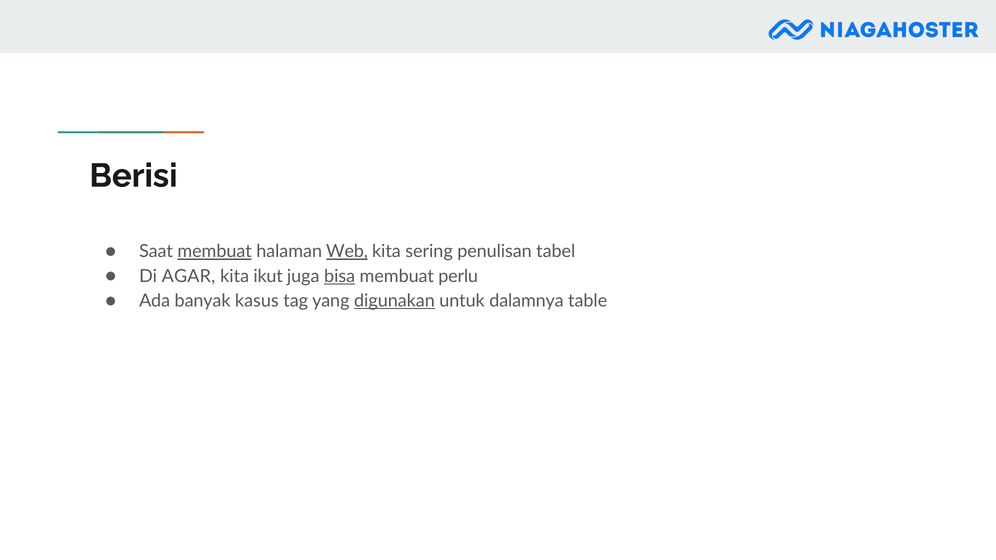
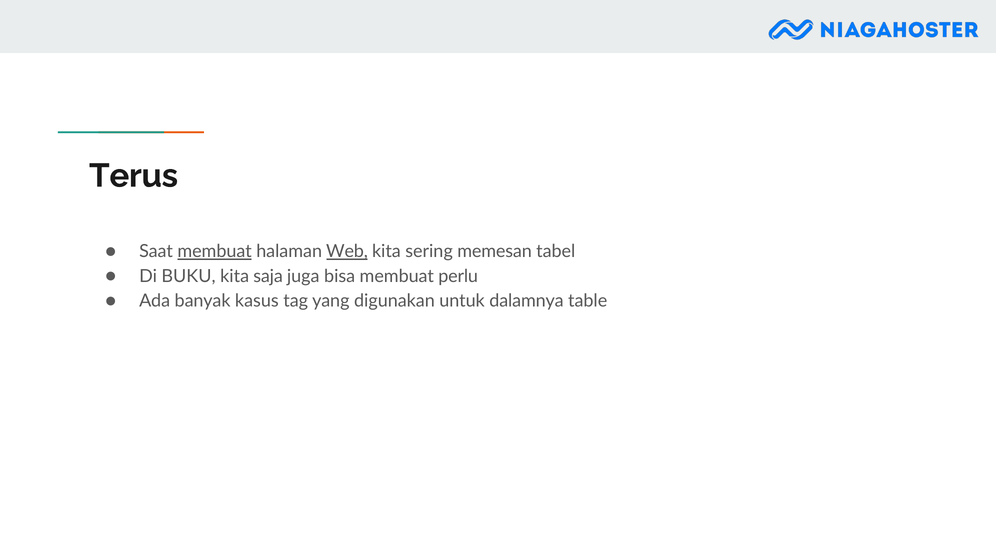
Berisi: Berisi -> Terus
penulisan: penulisan -> memesan
AGAR: AGAR -> BUKU
ikut: ikut -> saja
bisa underline: present -> none
digunakan underline: present -> none
